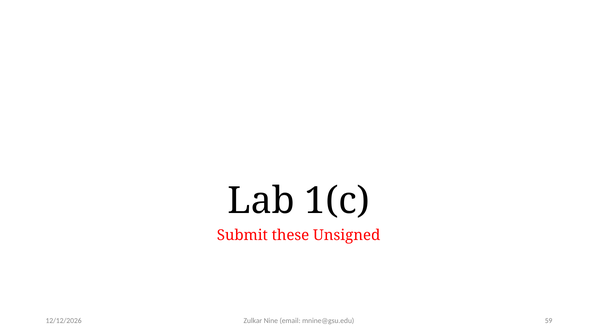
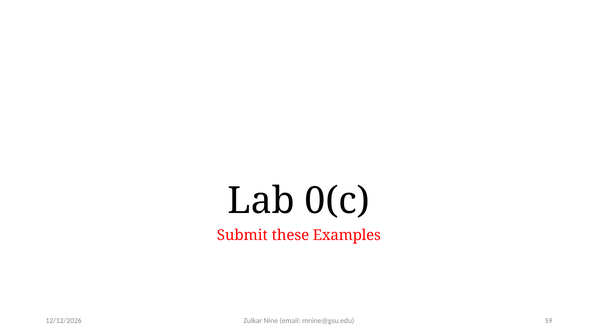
1(c: 1(c -> 0(c
Unsigned: Unsigned -> Examples
